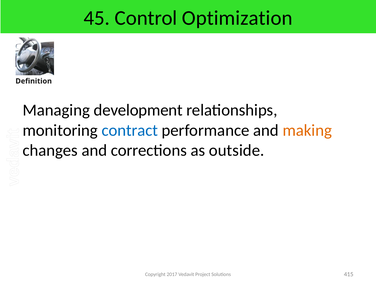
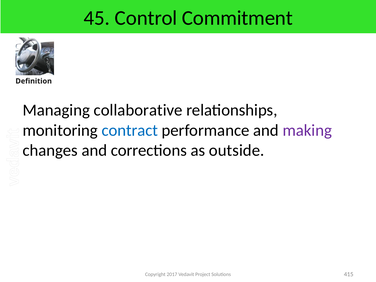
Optimization: Optimization -> Commitment
development: development -> collaborative
making colour: orange -> purple
